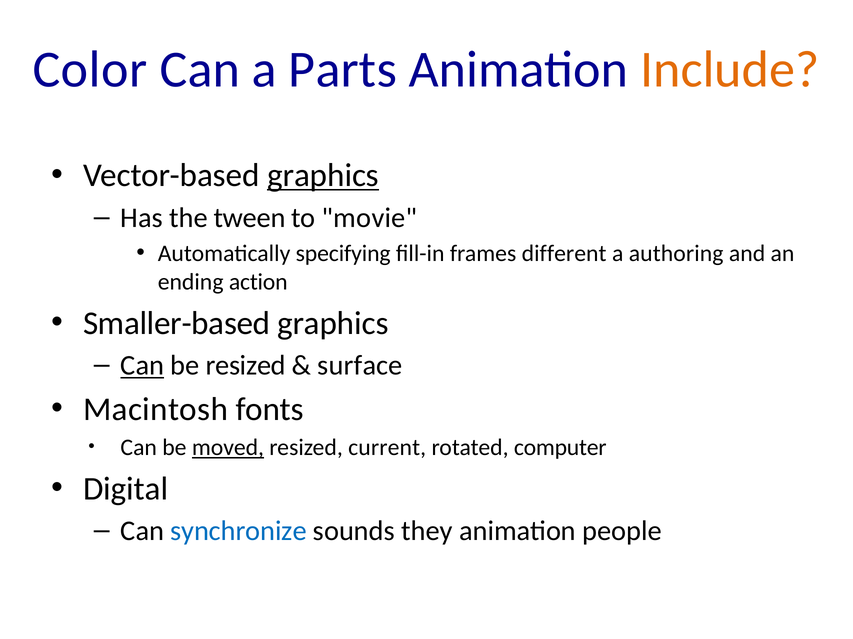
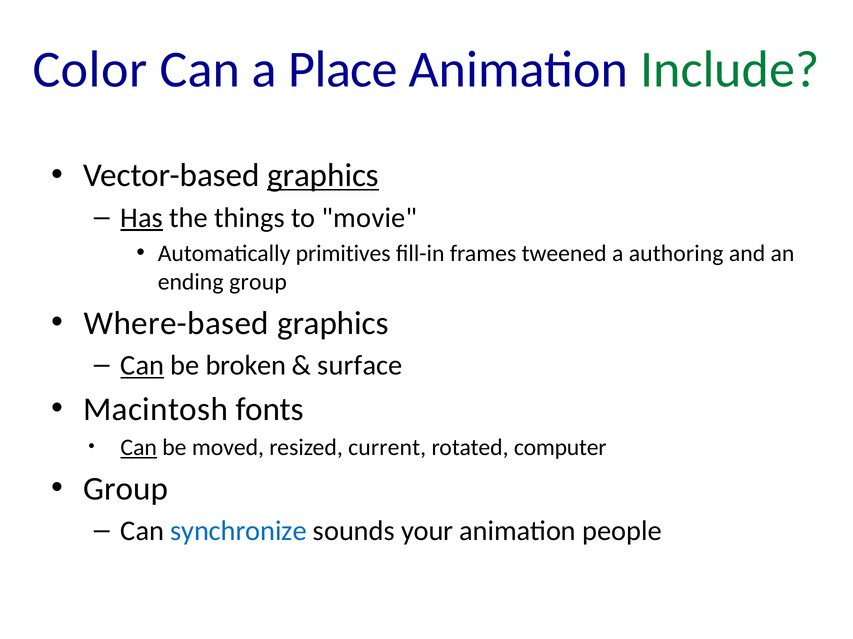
Parts: Parts -> Place
Include colour: orange -> green
Has underline: none -> present
tween: tween -> things
specifying: specifying -> primitives
different: different -> tweened
ending action: action -> group
Smaller-based: Smaller-based -> Where-based
be resized: resized -> broken
Can at (139, 448) underline: none -> present
moved underline: present -> none
Digital at (126, 489): Digital -> Group
they: they -> your
